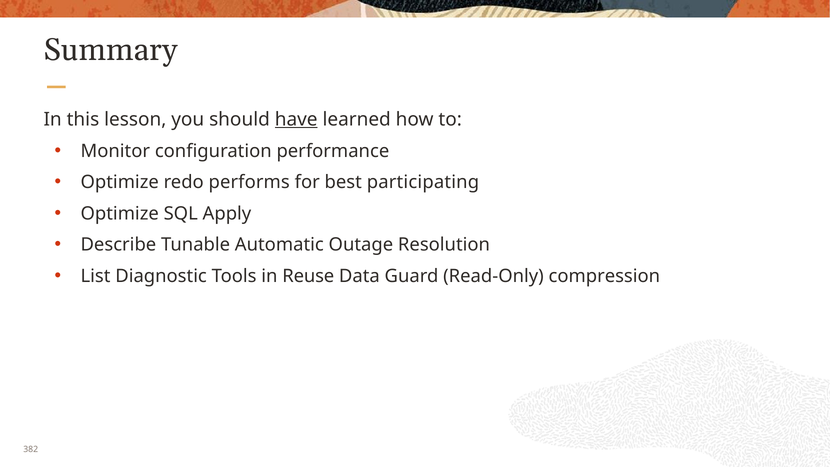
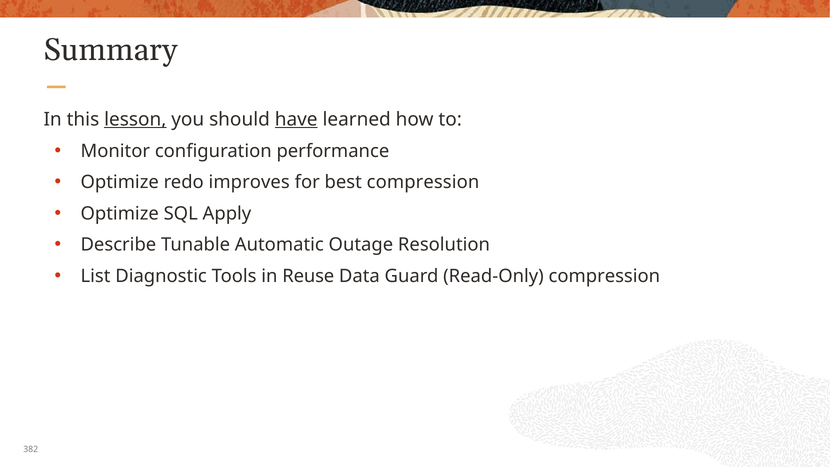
lesson underline: none -> present
performs: performs -> improves
best participating: participating -> compression
